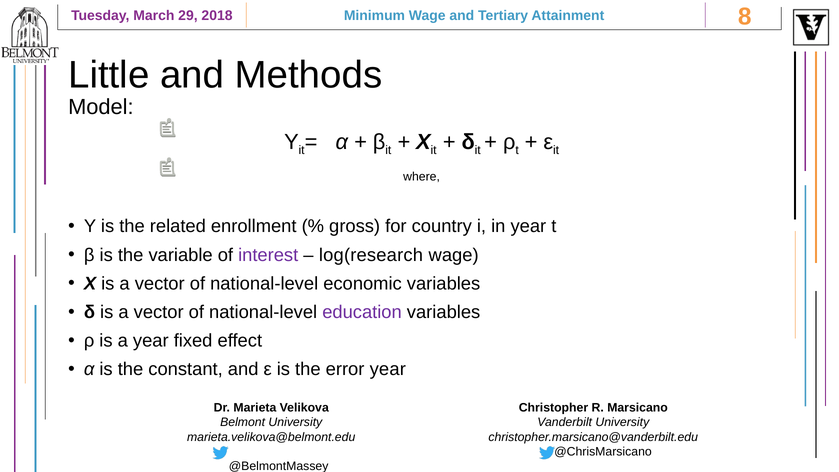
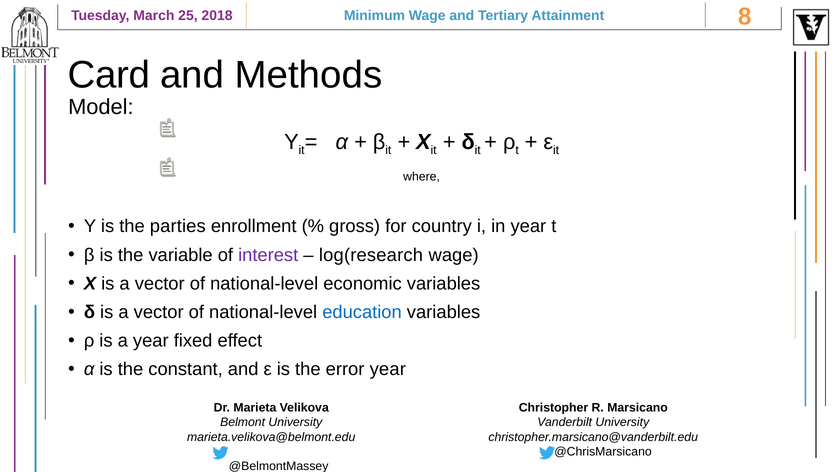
29: 29 -> 25
Little: Little -> Card
related: related -> parties
education colour: purple -> blue
